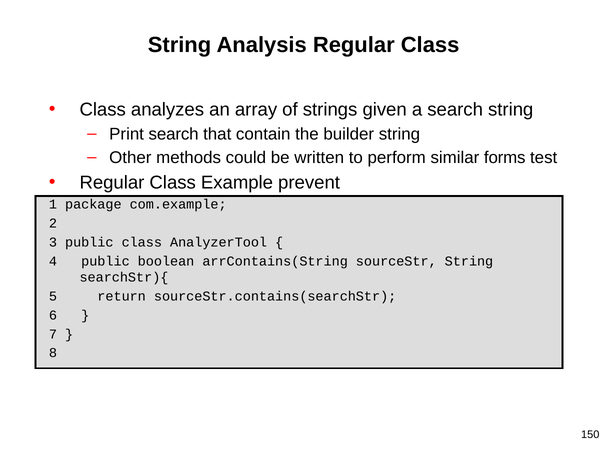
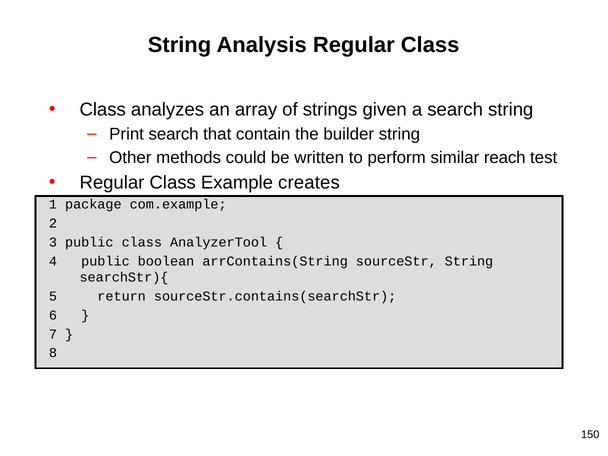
forms: forms -> reach
prevent: prevent -> creates
